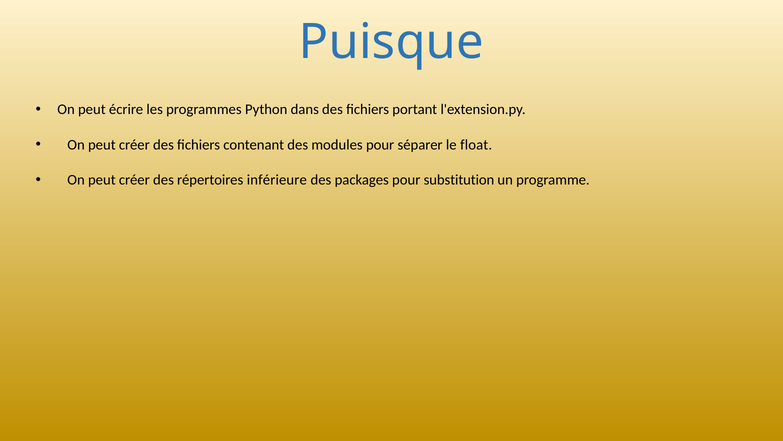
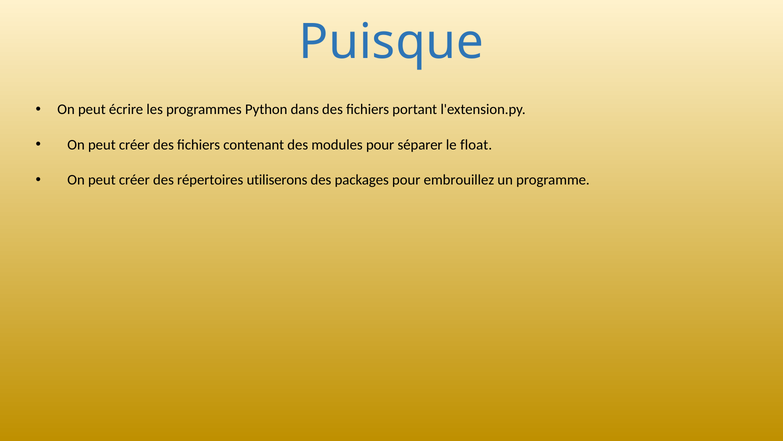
inférieure: inférieure -> utiliserons
substitution: substitution -> embrouillez
